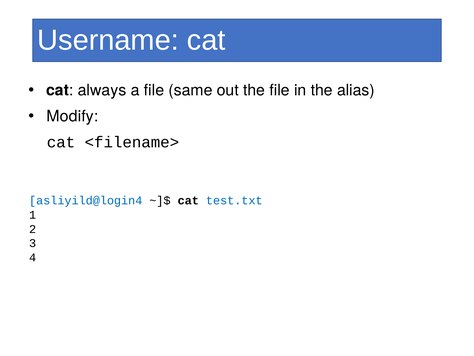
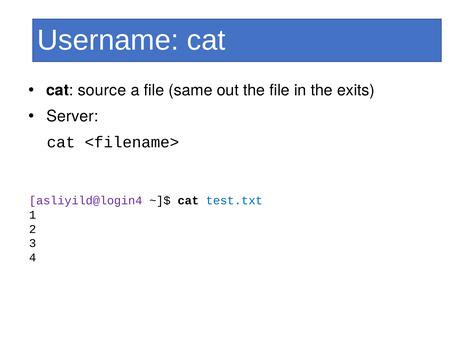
always: always -> source
alias: alias -> exits
Modify: Modify -> Server
asliyild@login4 colour: blue -> purple
